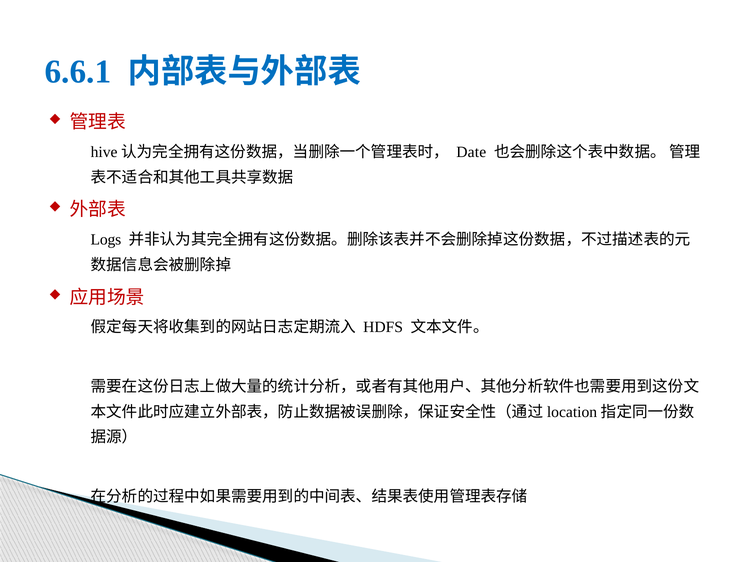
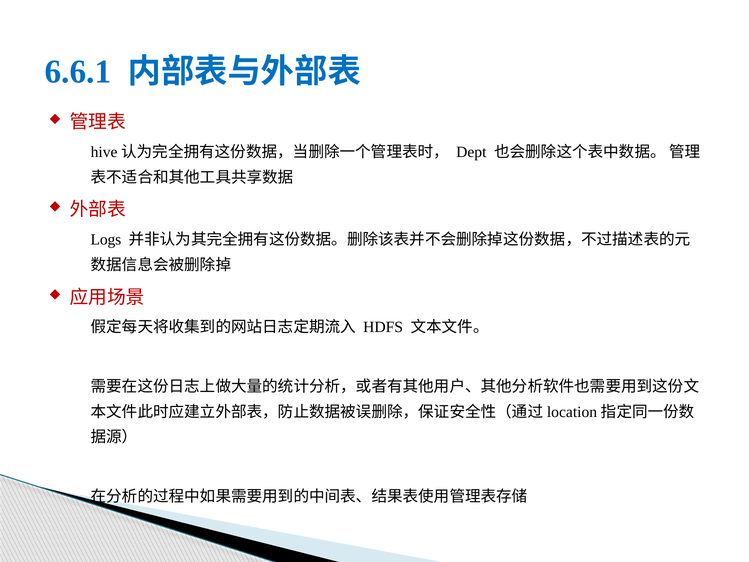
Date: Date -> Dept
